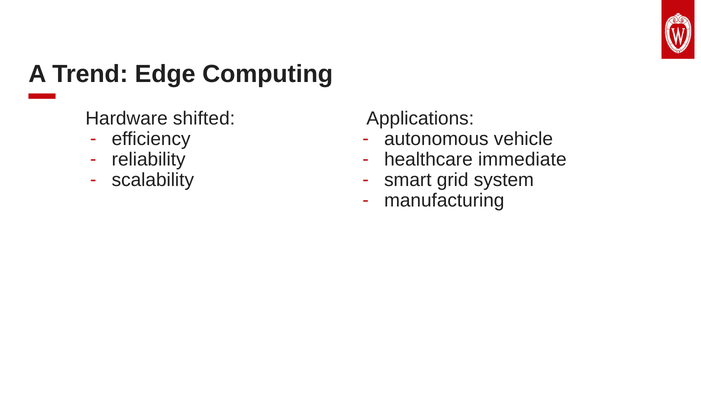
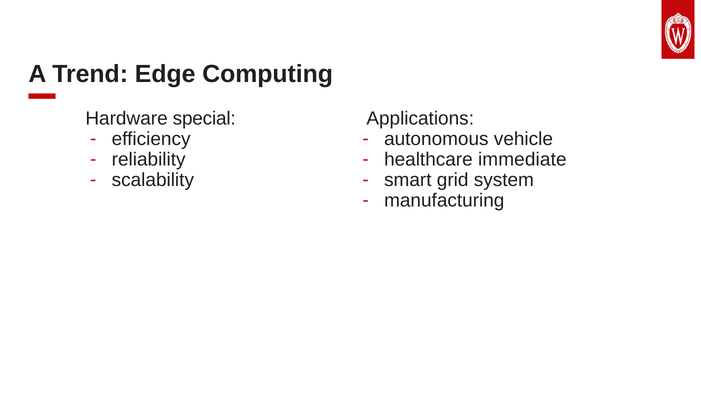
shifted: shifted -> special
